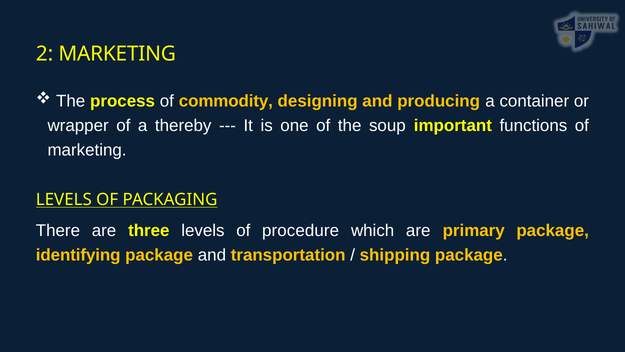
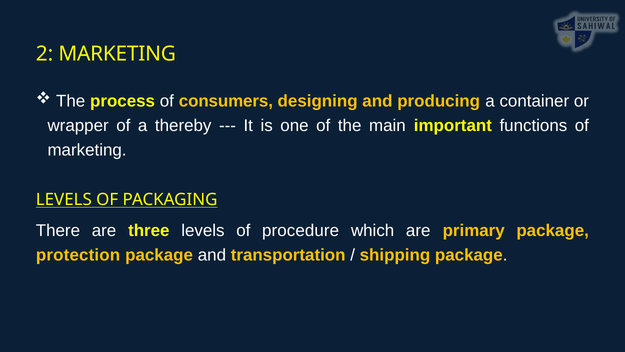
commodity: commodity -> consumers
soup: soup -> main
identifying: identifying -> protection
